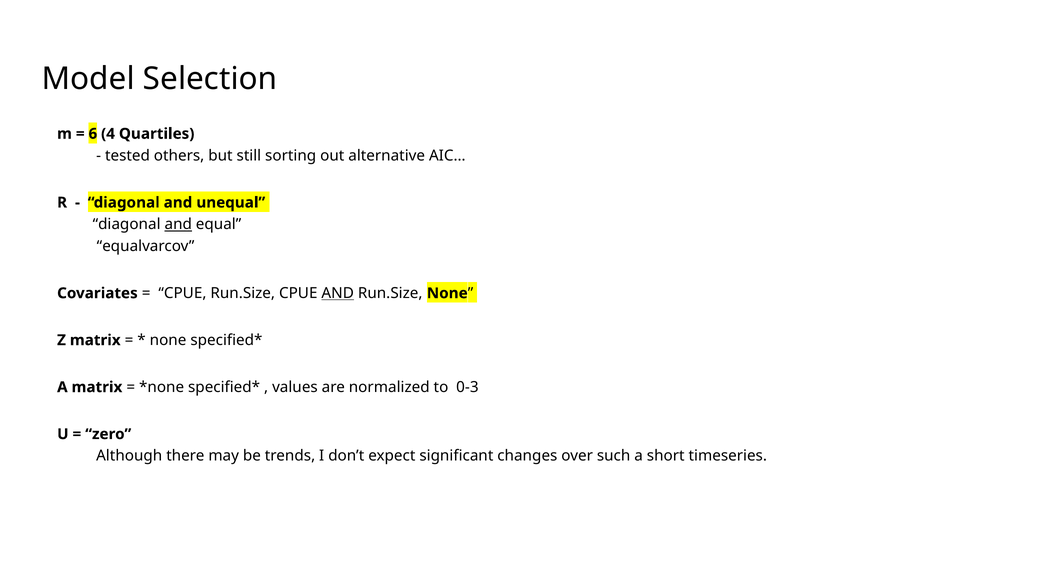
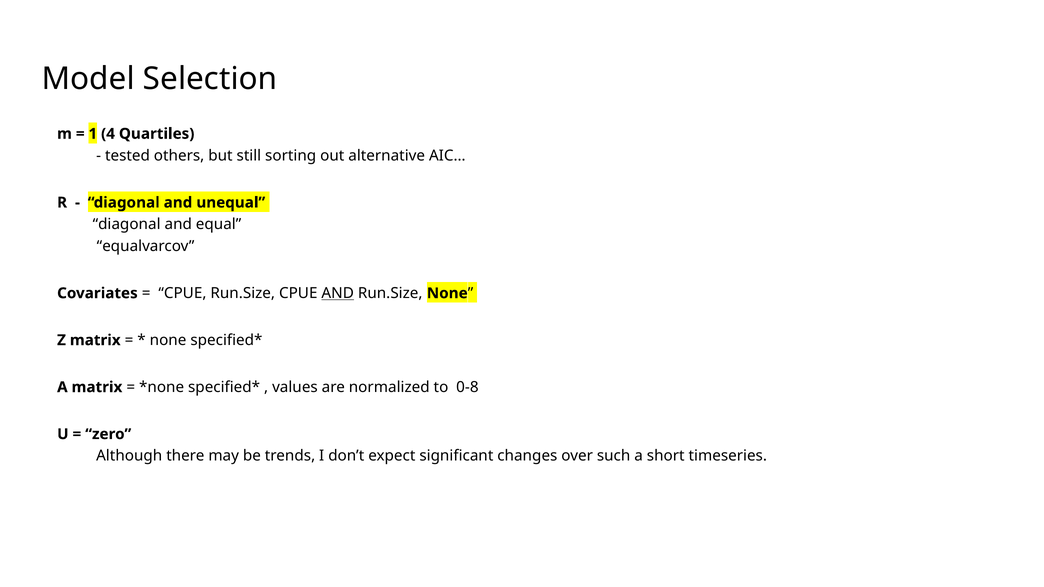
6: 6 -> 1
and at (178, 225) underline: present -> none
0-3: 0-3 -> 0-8
